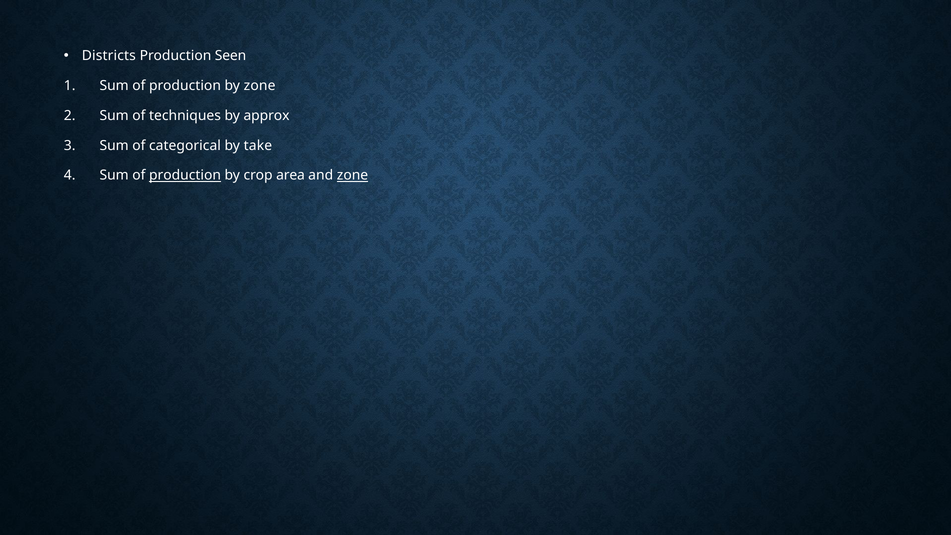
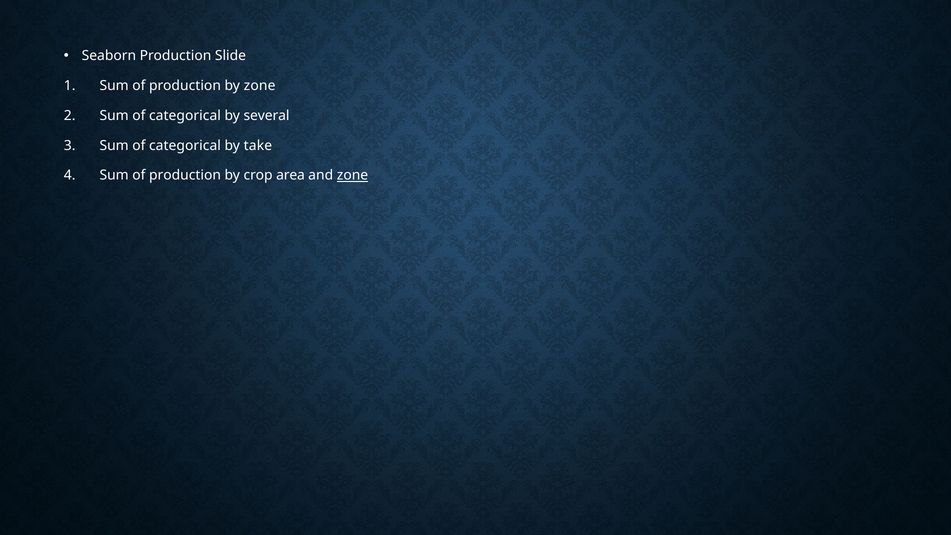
Districts: Districts -> Seaborn
Seen: Seen -> Slide
techniques at (185, 116): techniques -> categorical
approx: approx -> several
production at (185, 175) underline: present -> none
